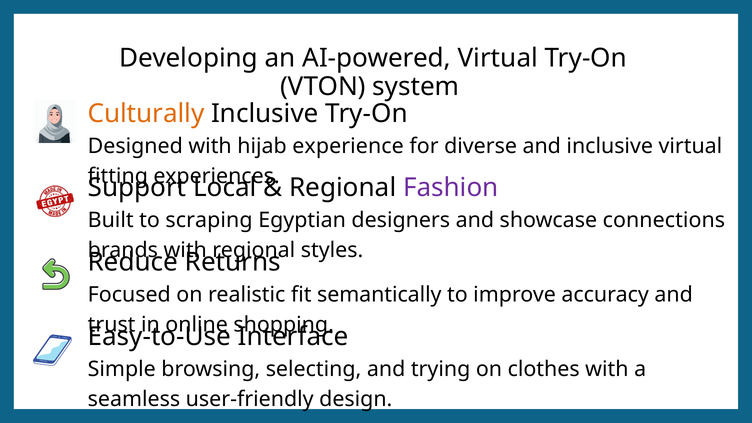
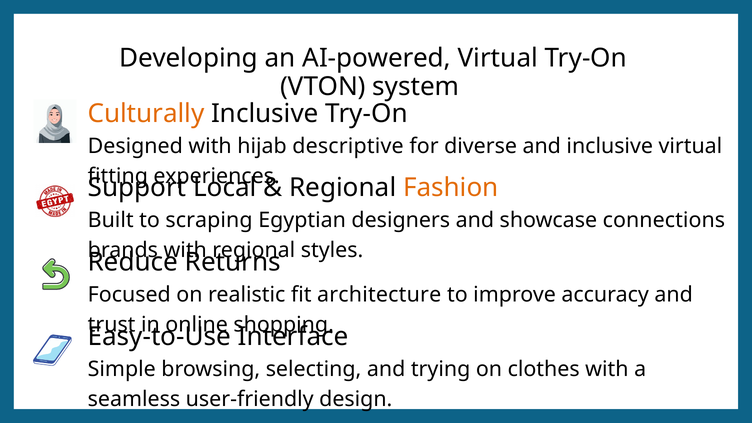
experience: experience -> descriptive
Fashion colour: purple -> orange
semantically: semantically -> architecture
